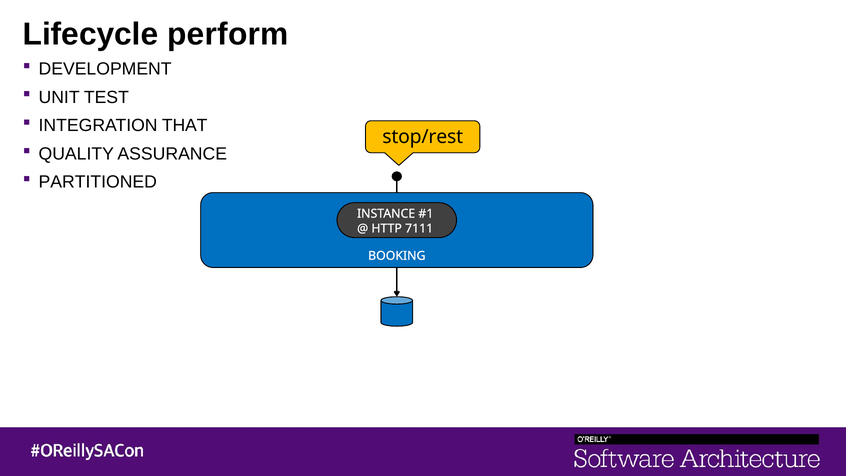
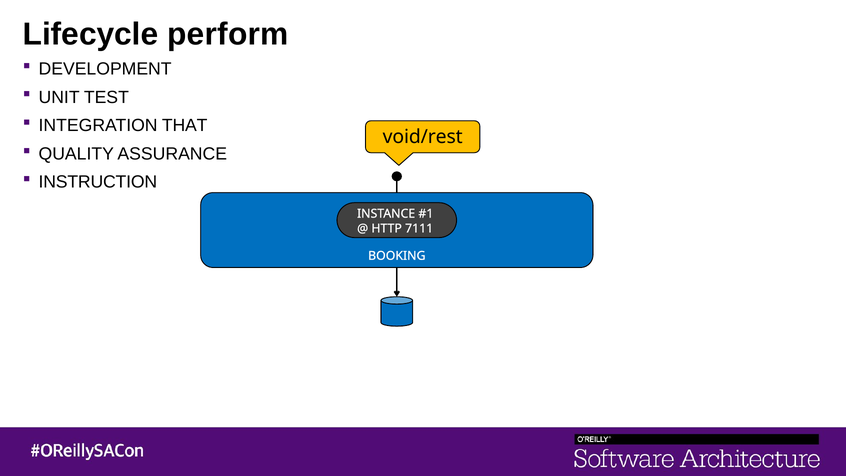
stop/rest: stop/rest -> void/rest
PARTITIONED: PARTITIONED -> INSTRUCTION
